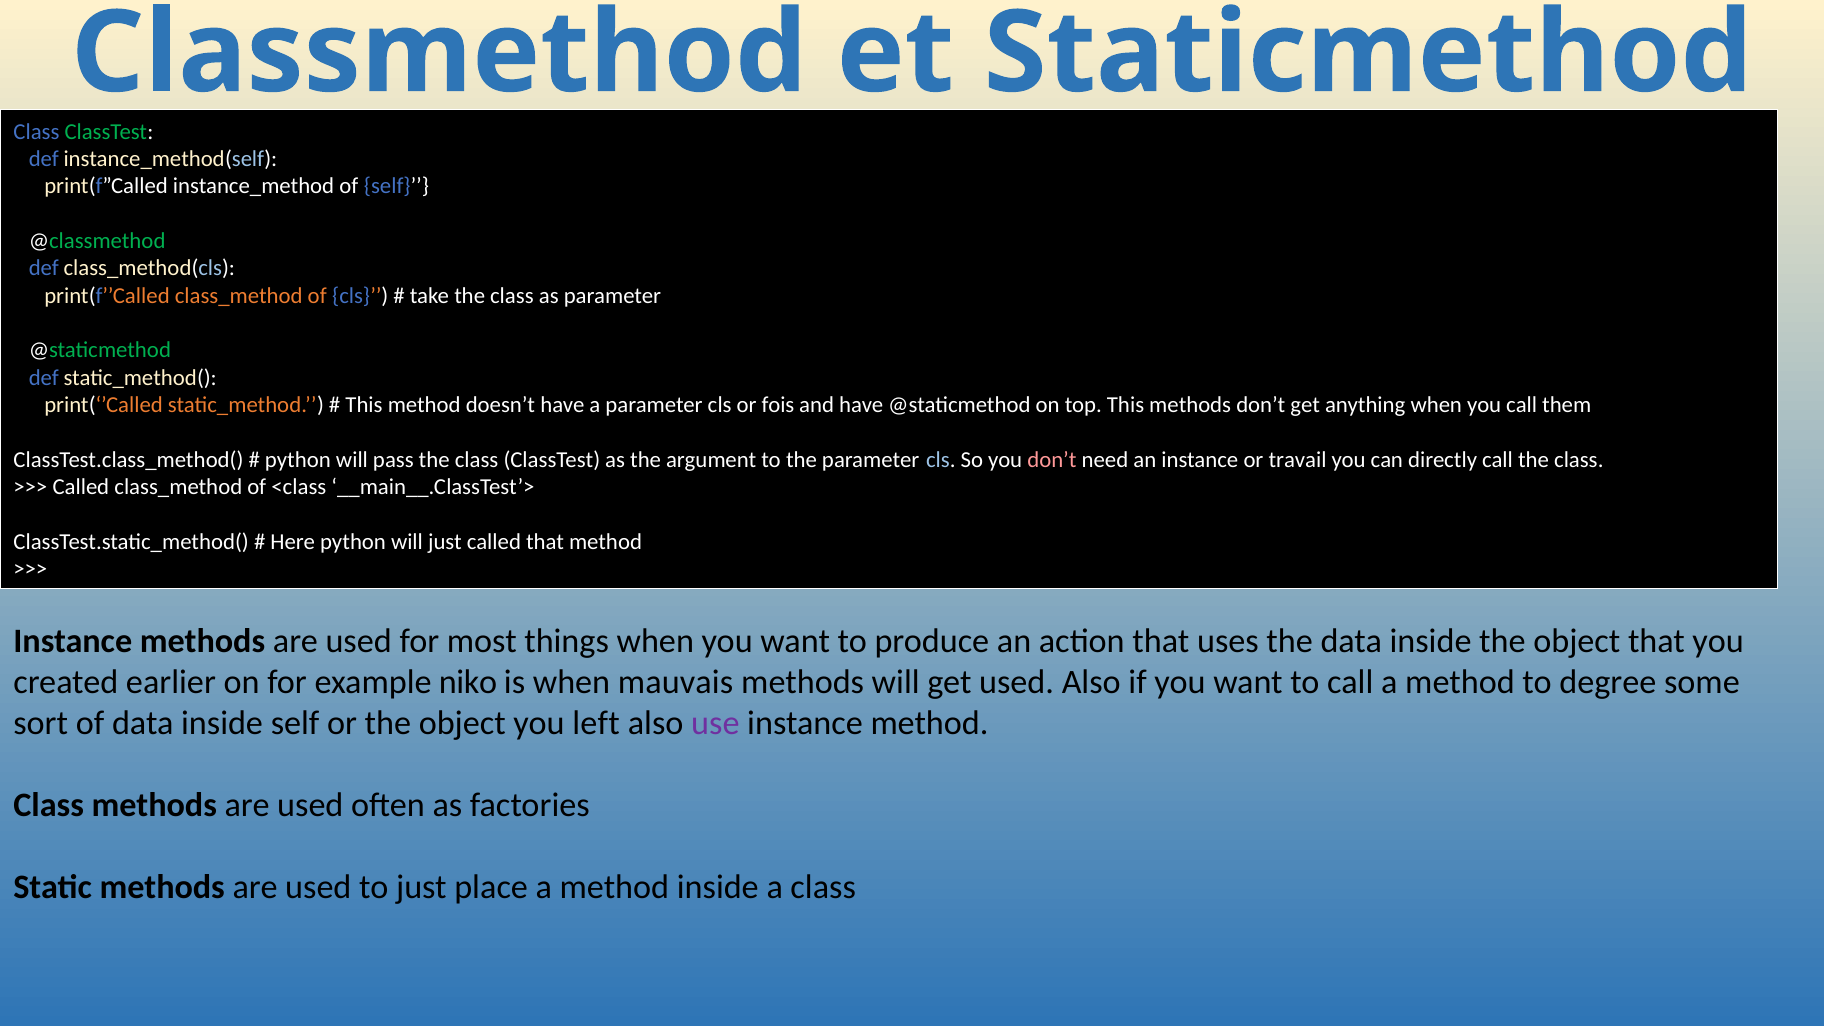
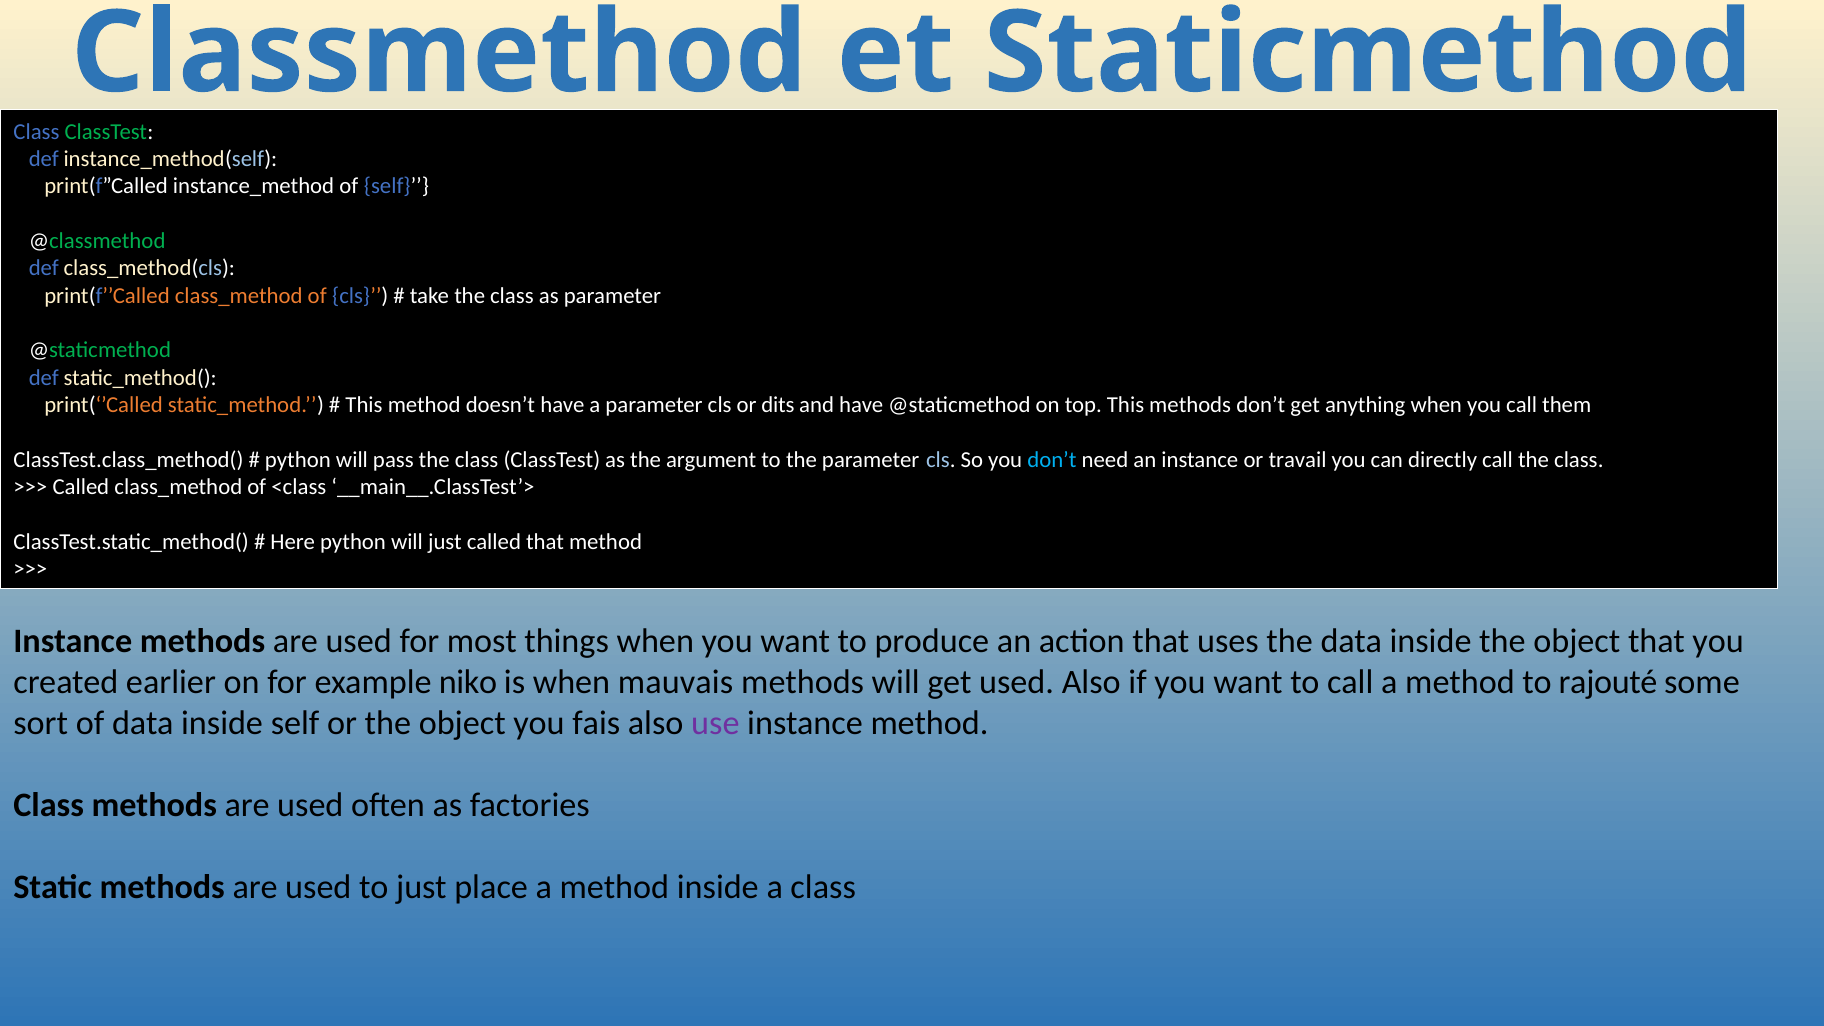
fois: fois -> dits
don’t at (1052, 460) colour: pink -> light blue
degree: degree -> rajouté
left: left -> fais
